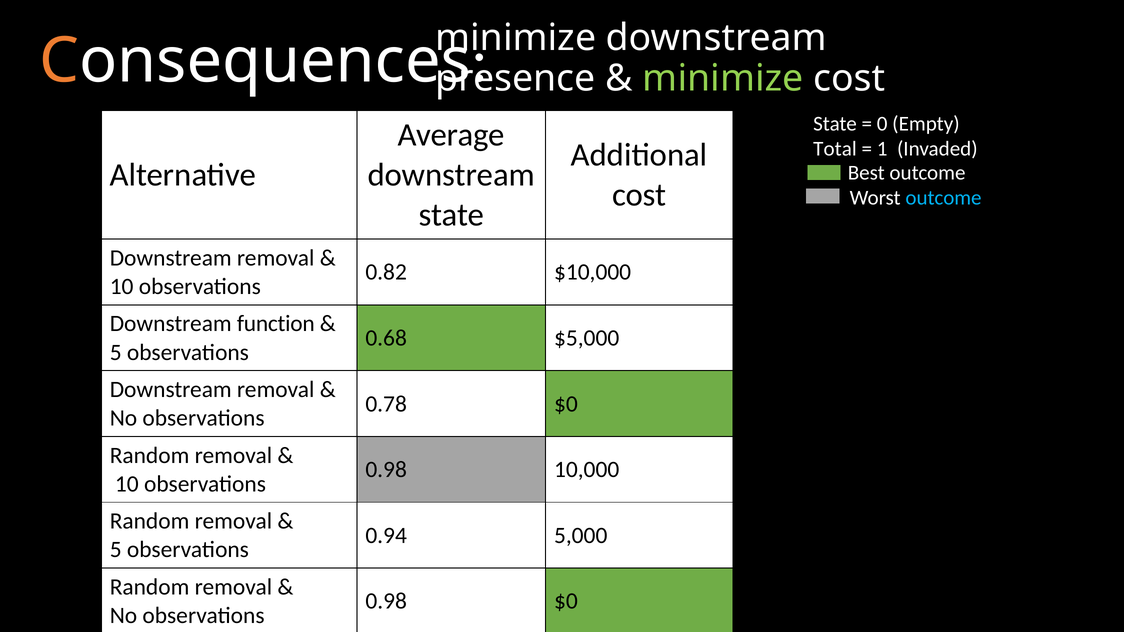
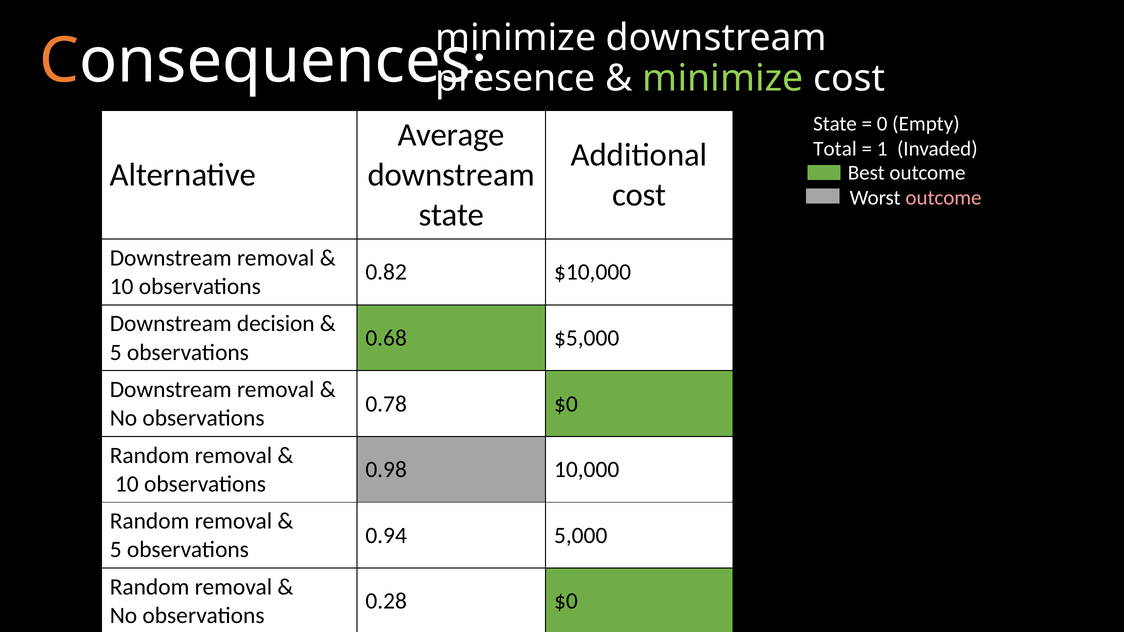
outcome at (944, 198) colour: light blue -> pink
function: function -> decision
0.98 at (386, 601): 0.98 -> 0.28
